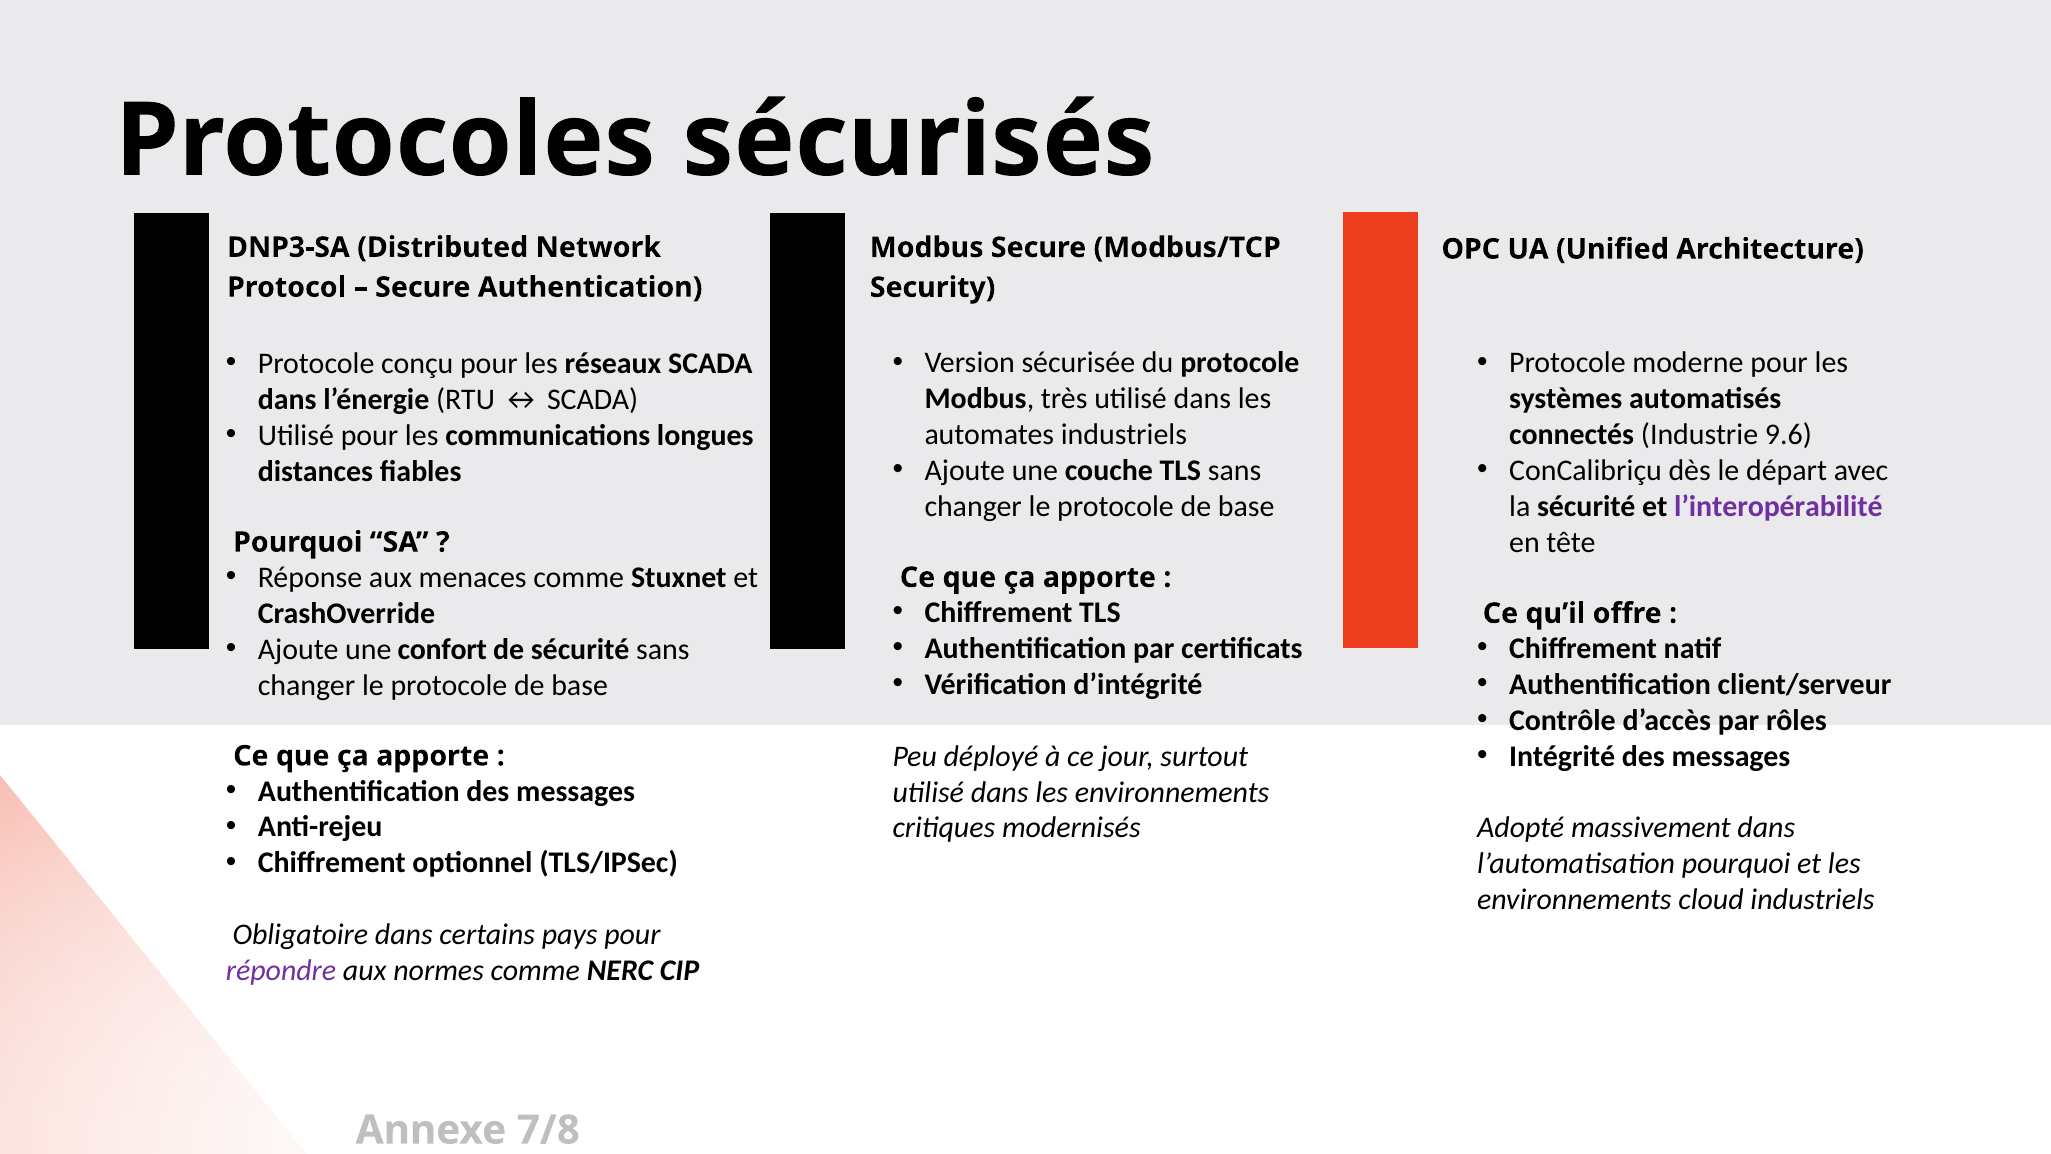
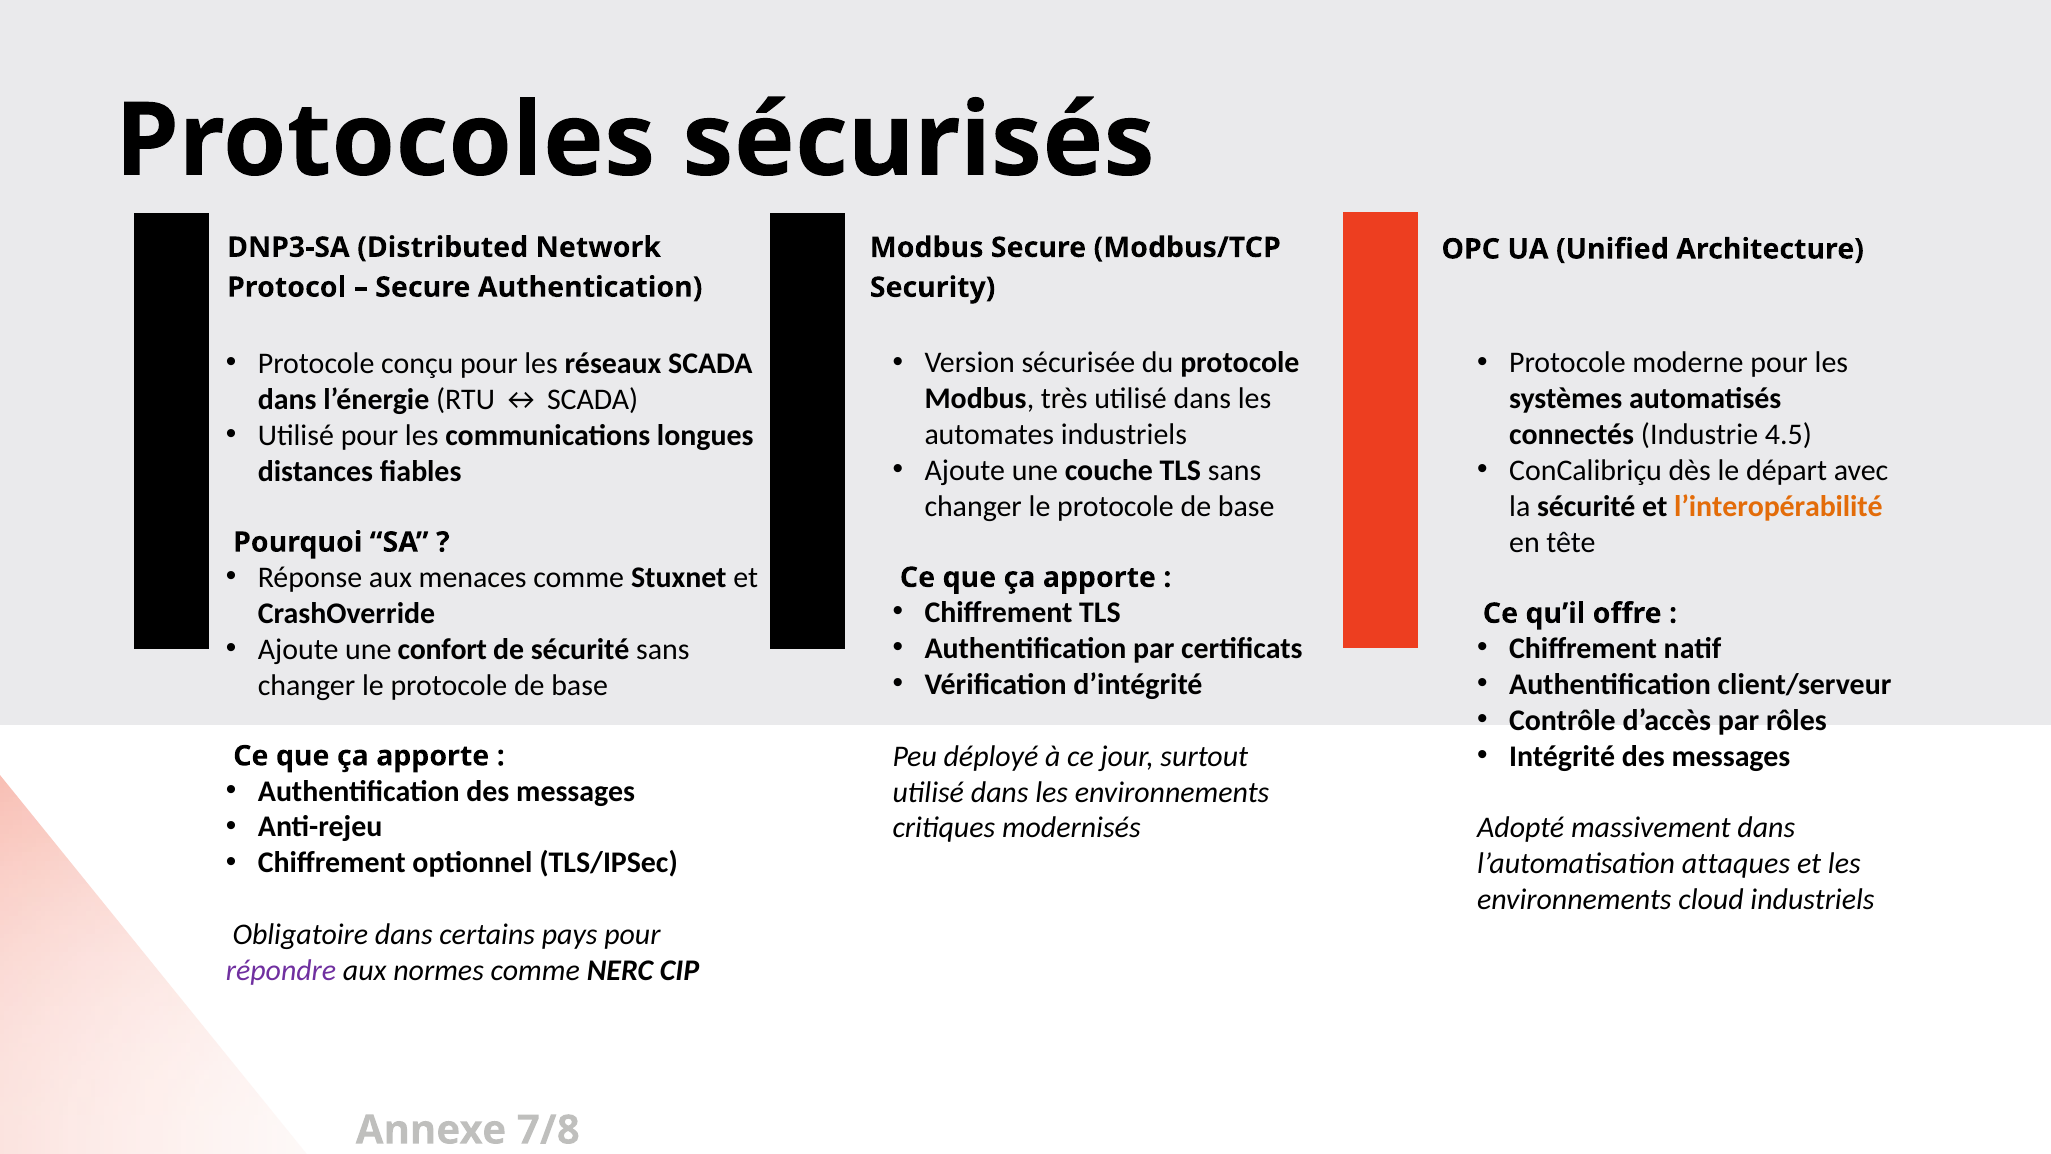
9.6: 9.6 -> 4.5
l’interopérabilité colour: purple -> orange
l’automatisation pourquoi: pourquoi -> attaques
